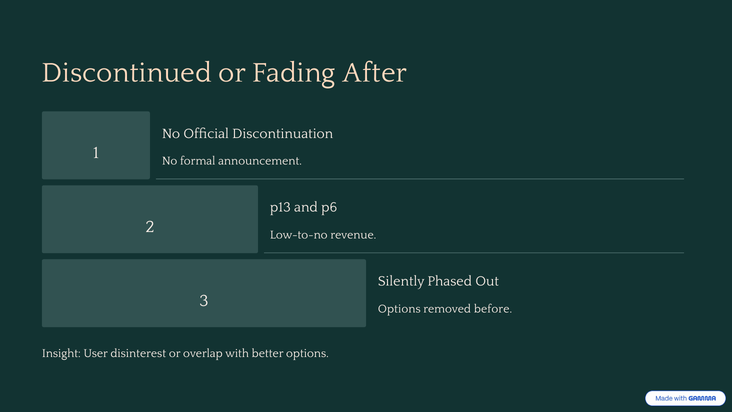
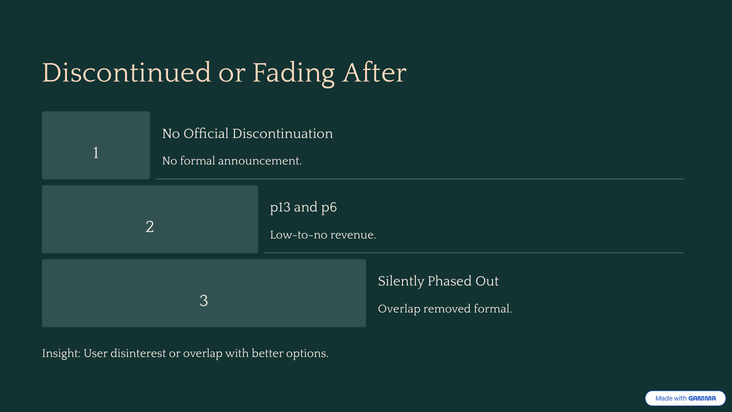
Options at (399, 309): Options -> Overlap
removed before: before -> formal
